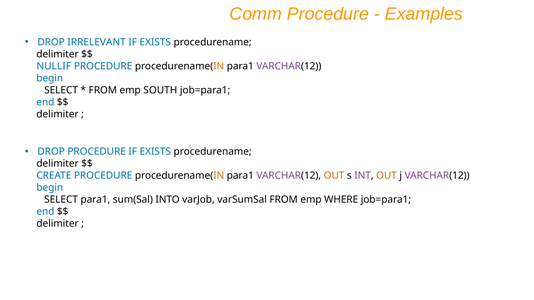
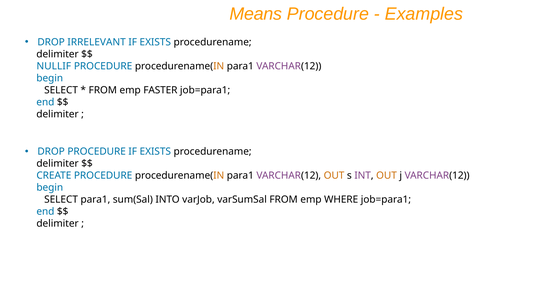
Comm: Comm -> Means
SOUTH: SOUTH -> FASTER
